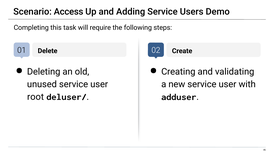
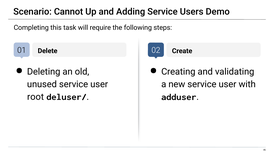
Access: Access -> Cannot
